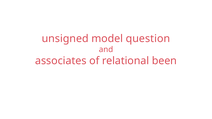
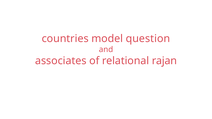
unsigned: unsigned -> countries
been: been -> rajan
